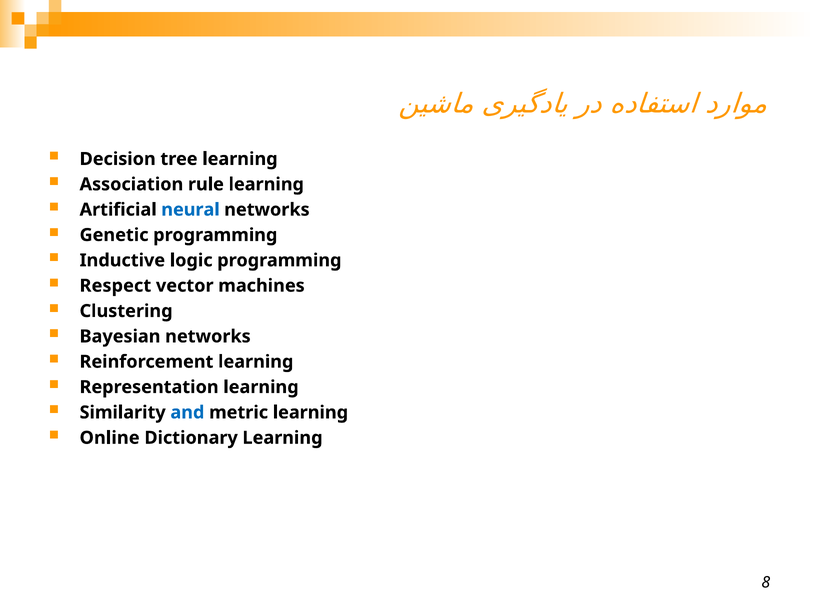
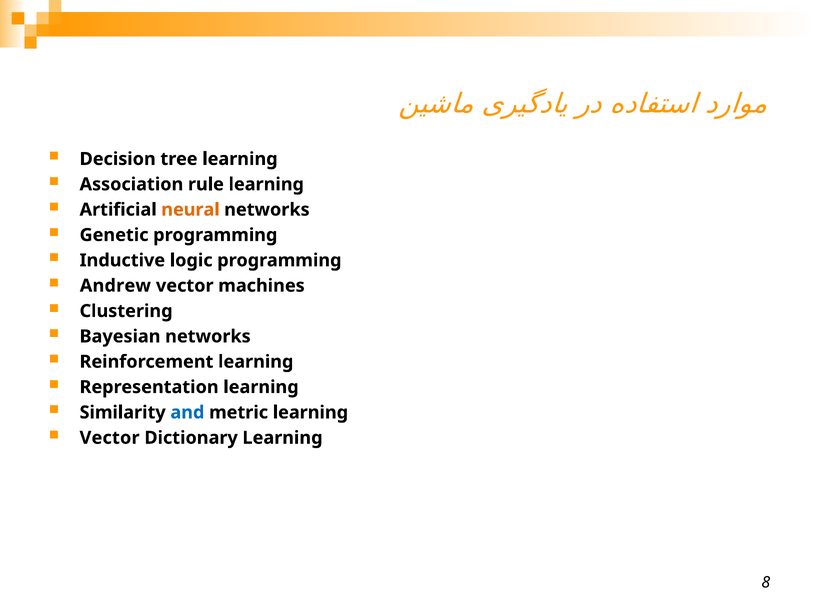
neural colour: blue -> orange
Respect: Respect -> Andrew
Online at (110, 438): Online -> Vector
